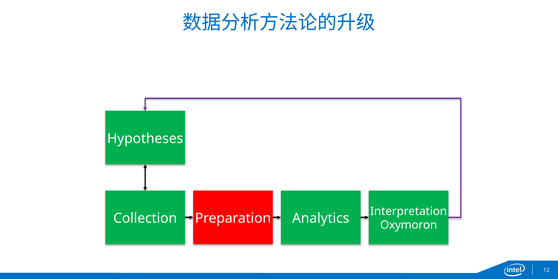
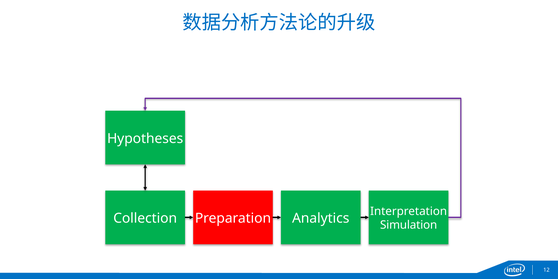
Oxymoron: Oxymoron -> Simulation
